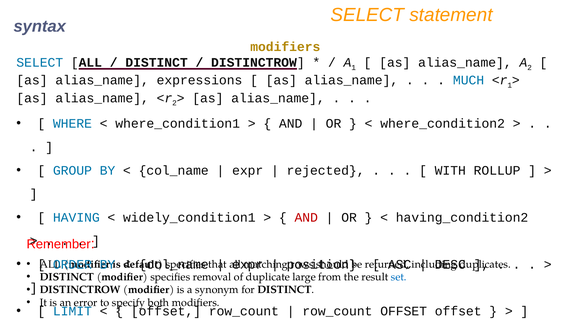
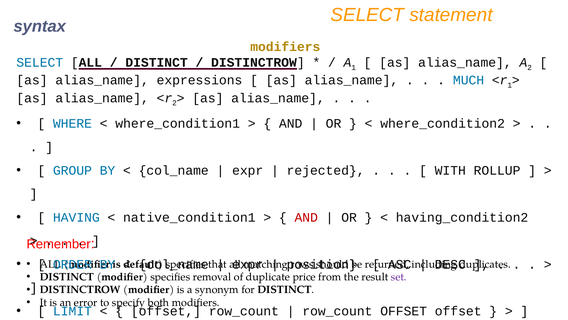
widely_condition1: widely_condition1 -> native_condition1
large: large -> price
set colour: blue -> purple
